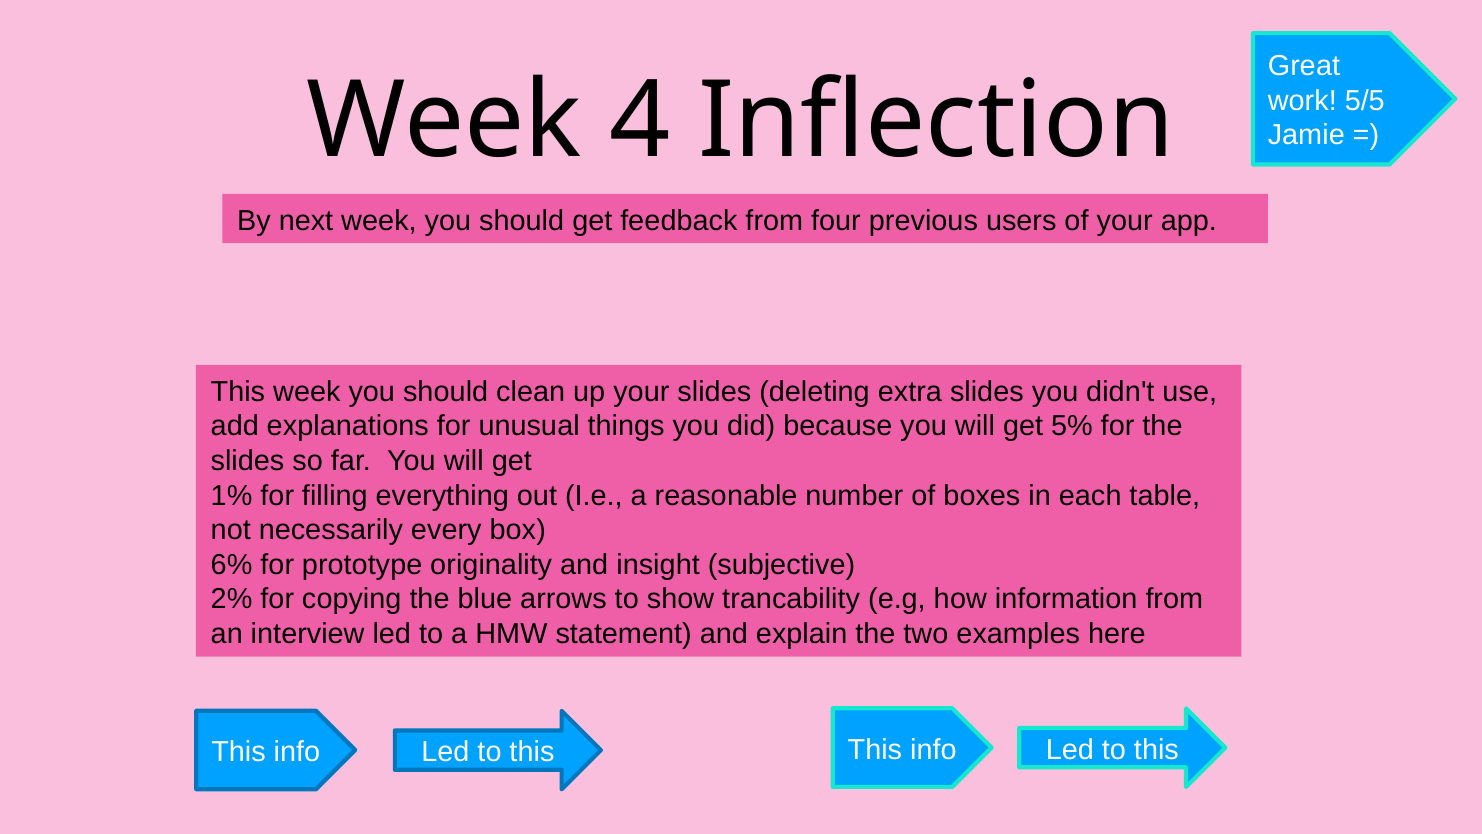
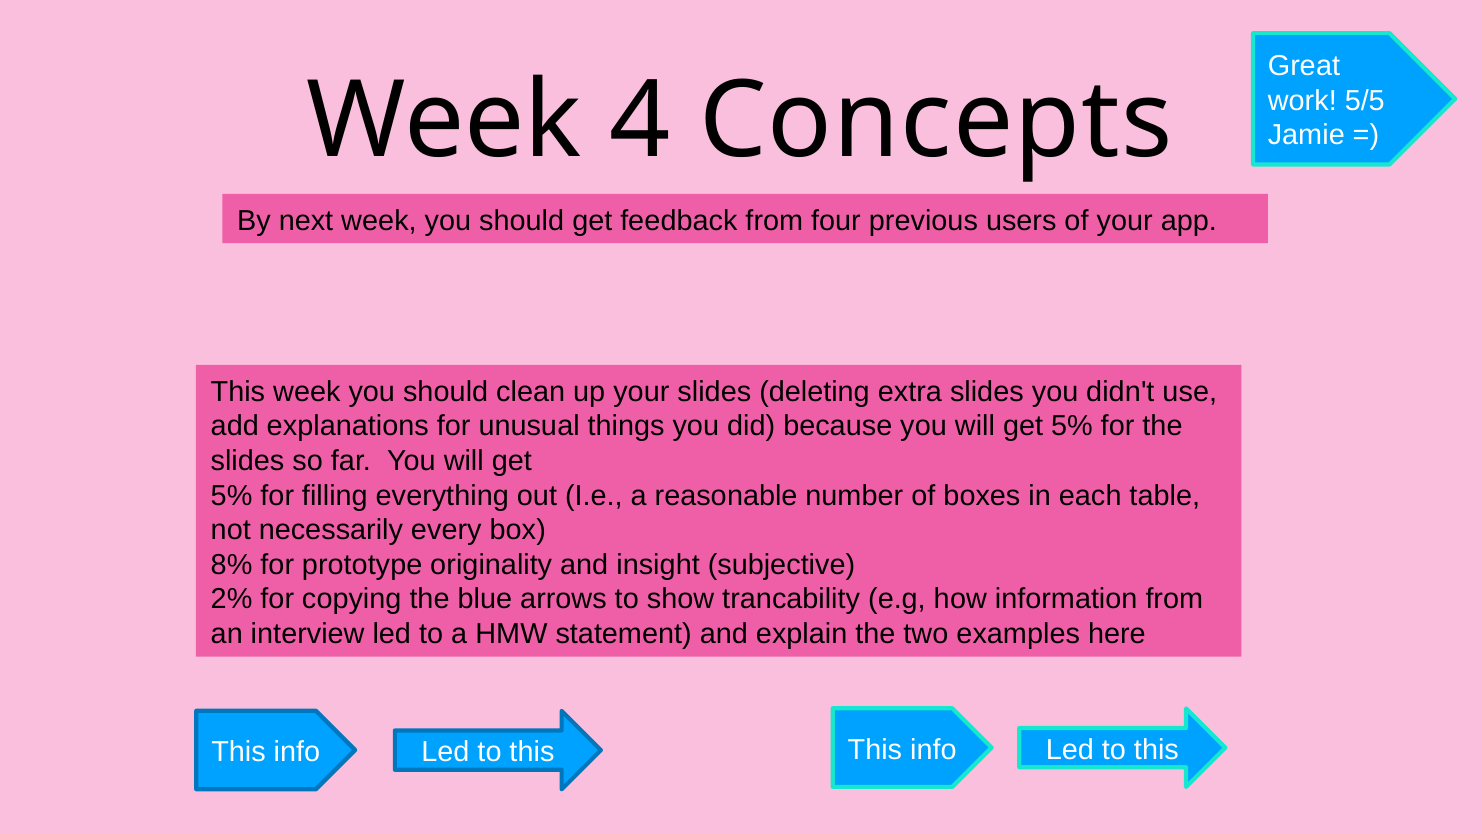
Inflection: Inflection -> Concepts
1% at (232, 495): 1% -> 5%
6%: 6% -> 8%
